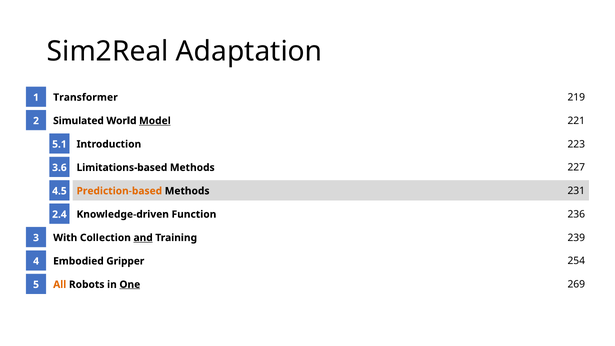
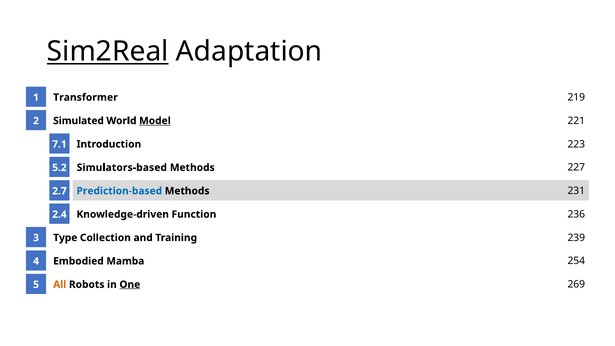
Sim2Real underline: none -> present
5.1: 5.1 -> 7.1
Limitations-based: Limitations-based -> Simulators-based
3.6: 3.6 -> 5.2
Prediction-based colour: orange -> blue
4.5: 4.5 -> 2.7
With: With -> Type
and underline: present -> none
Gripper: Gripper -> Mamba
